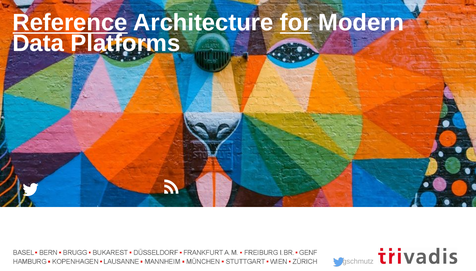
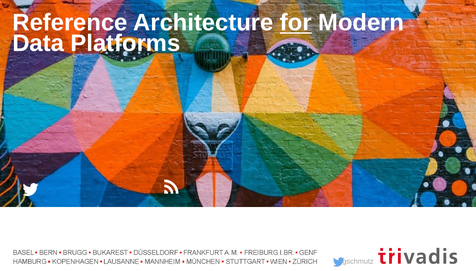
Reference underline: present -> none
